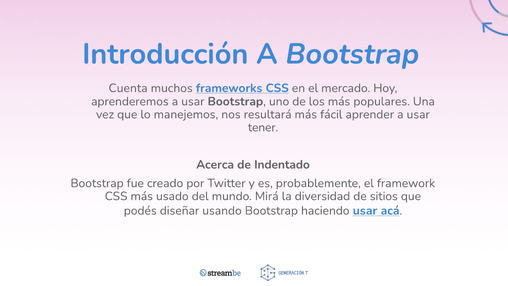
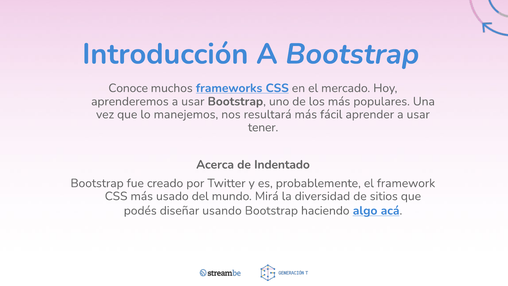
Cuenta: Cuenta -> Conoce
haciendo usar: usar -> algo
